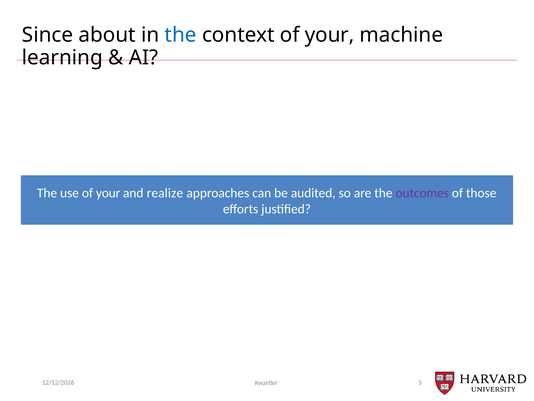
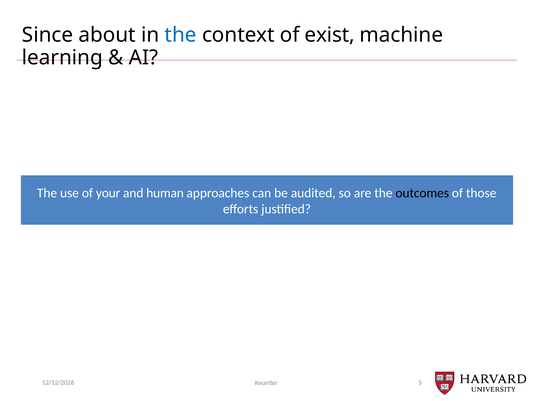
context of your: your -> exist
realize: realize -> human
outcomes colour: purple -> black
